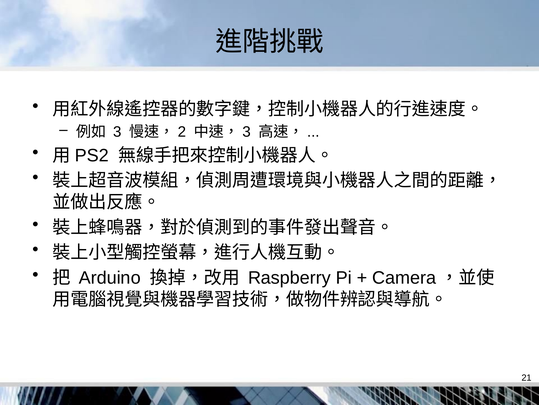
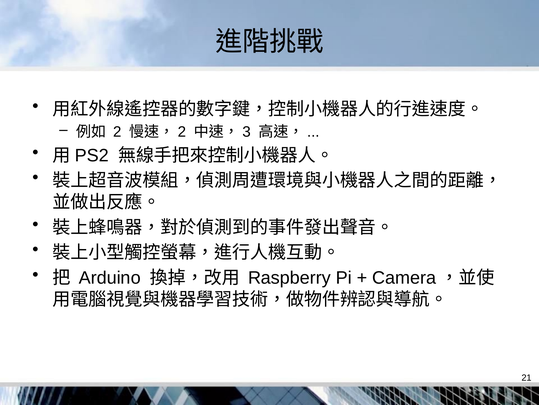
3: 3 -> 2
